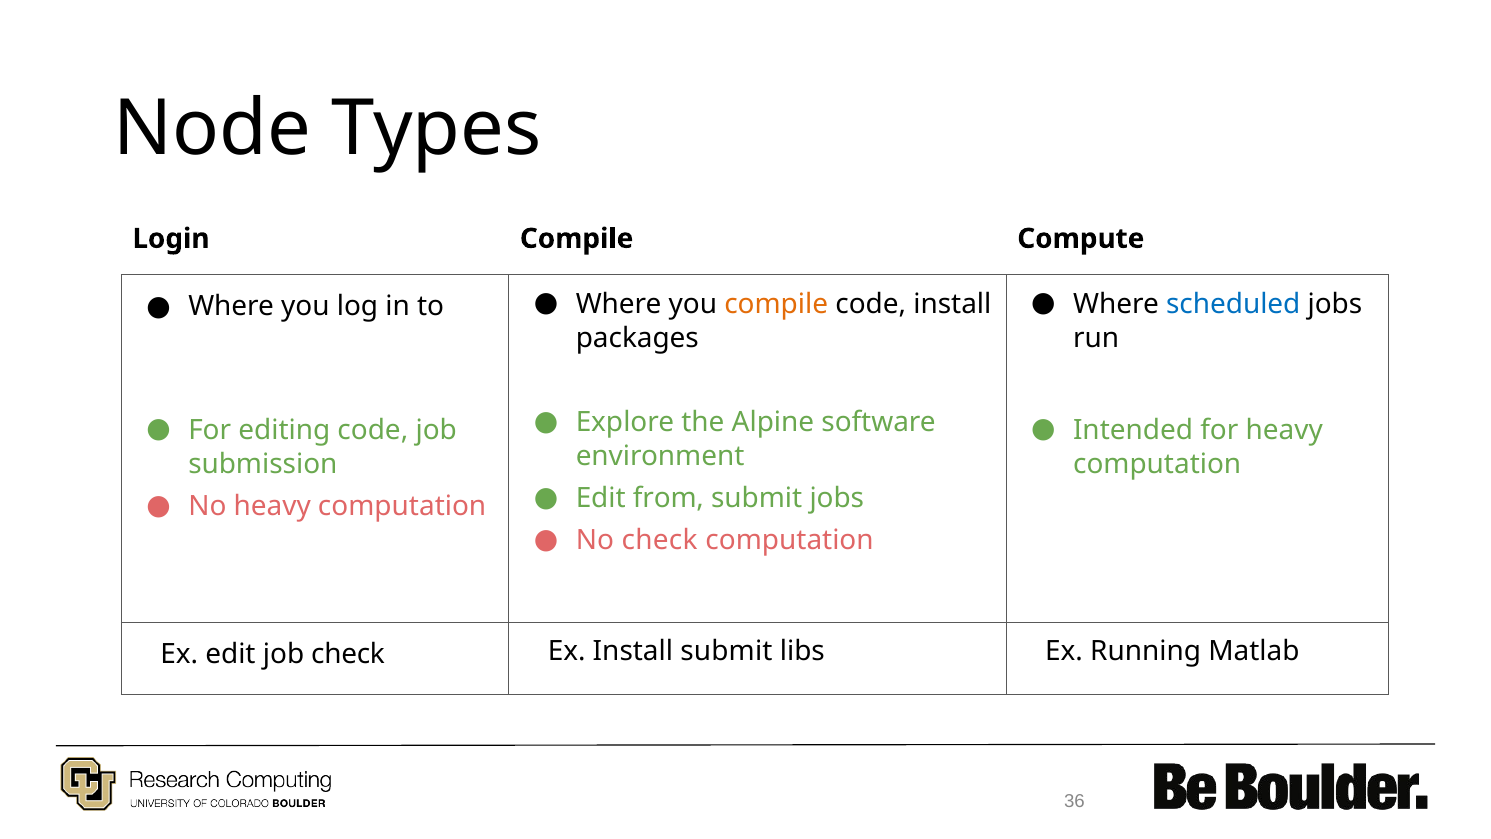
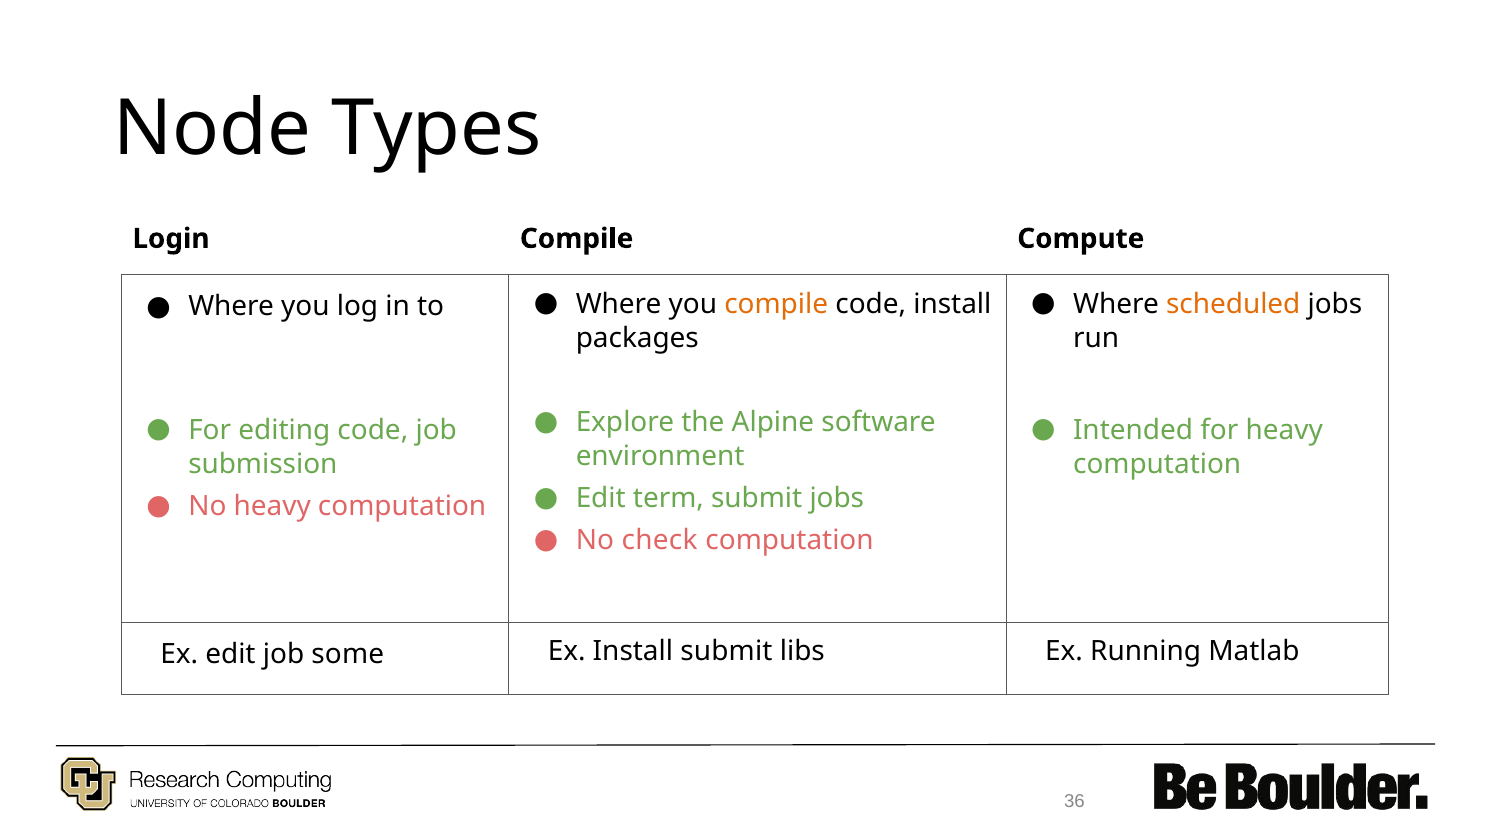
scheduled colour: blue -> orange
from: from -> term
job check: check -> some
